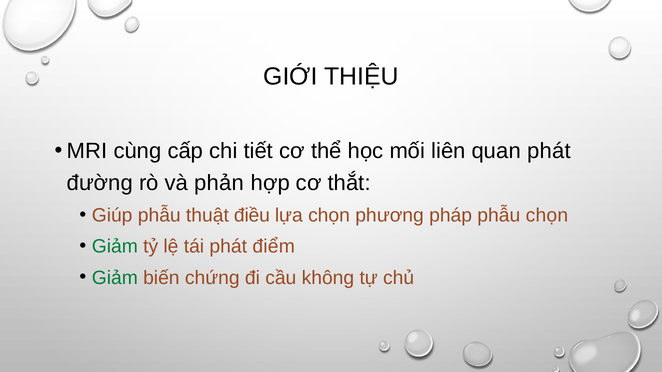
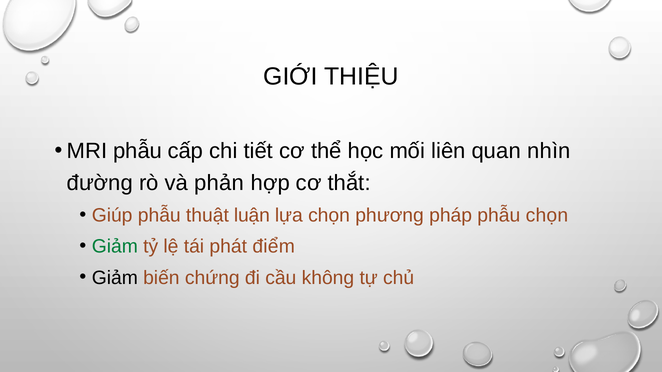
MRI cùng: cùng -> phẫu
quan phát: phát -> nhìn
điều: điều -> luận
Giảm at (115, 278) colour: green -> black
